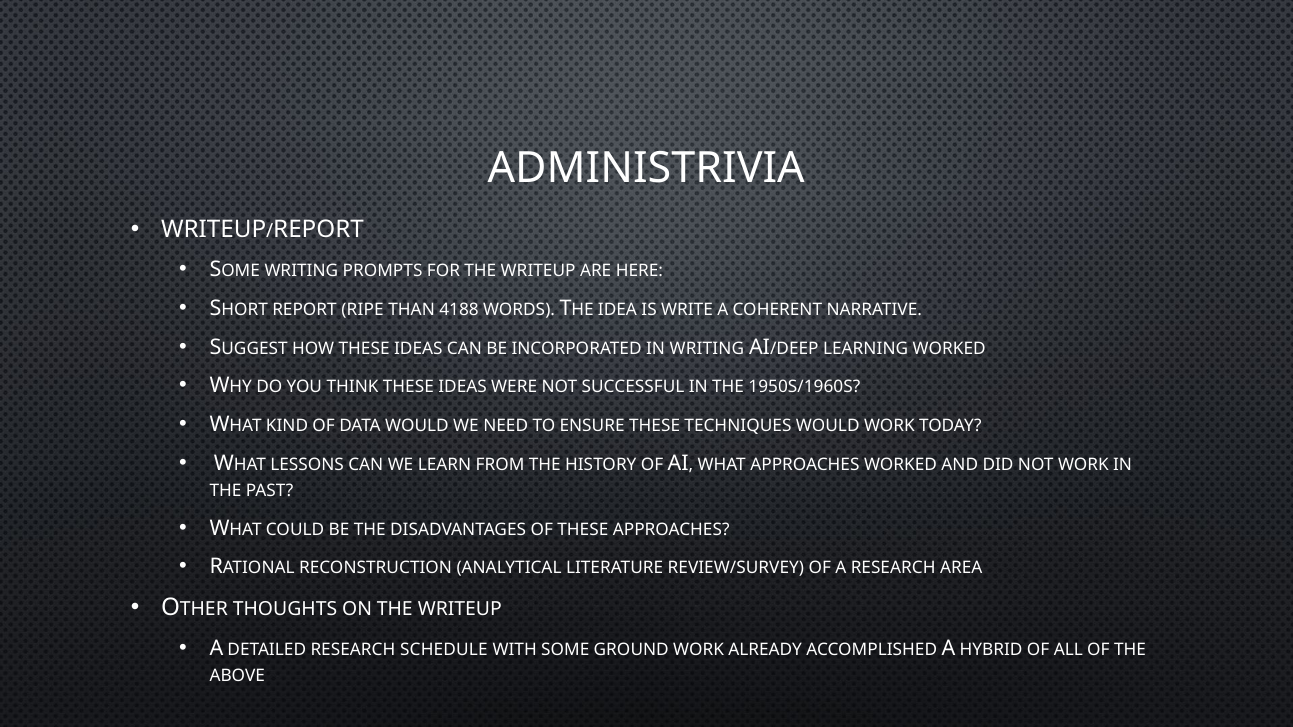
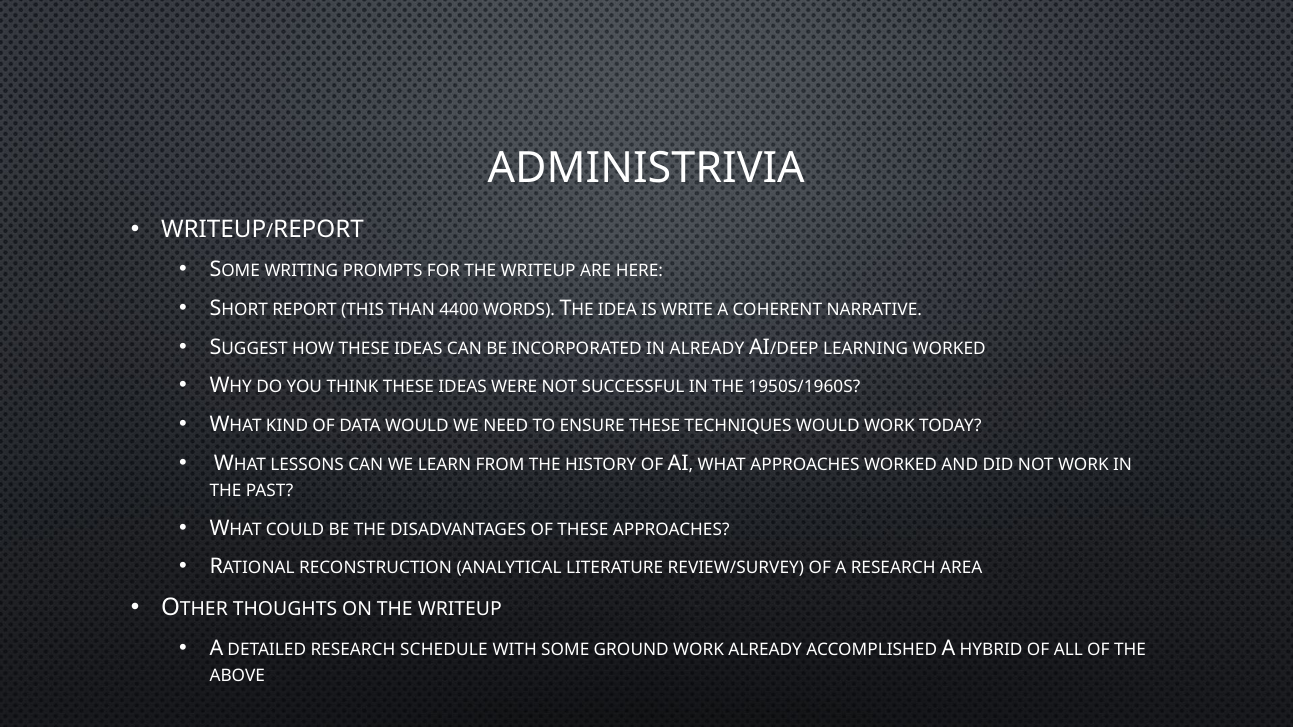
RIPE: RIPE -> THIS
4188: 4188 -> 4400
IN WRITING: WRITING -> ALREADY
